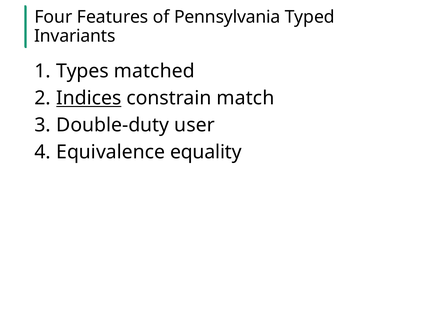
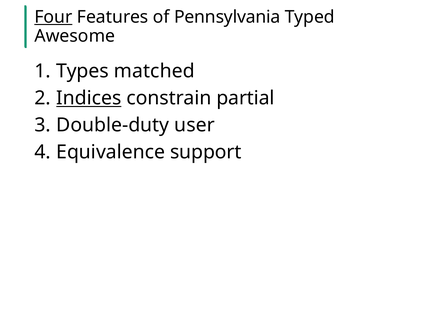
Four underline: none -> present
Invariants: Invariants -> Awesome
match: match -> partial
equality: equality -> support
